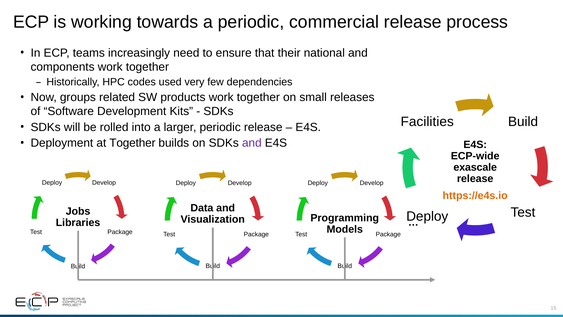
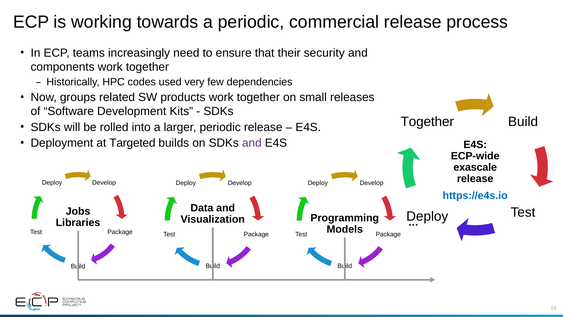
national: national -> security
Facilities at (427, 122): Facilities -> Together
at Together: Together -> Targeted
https://e4s.io colour: orange -> blue
